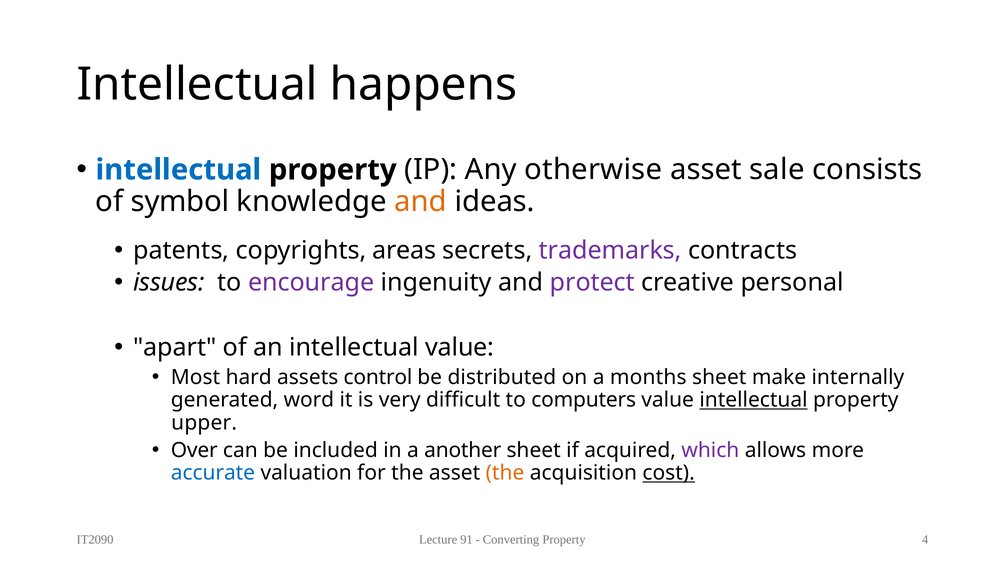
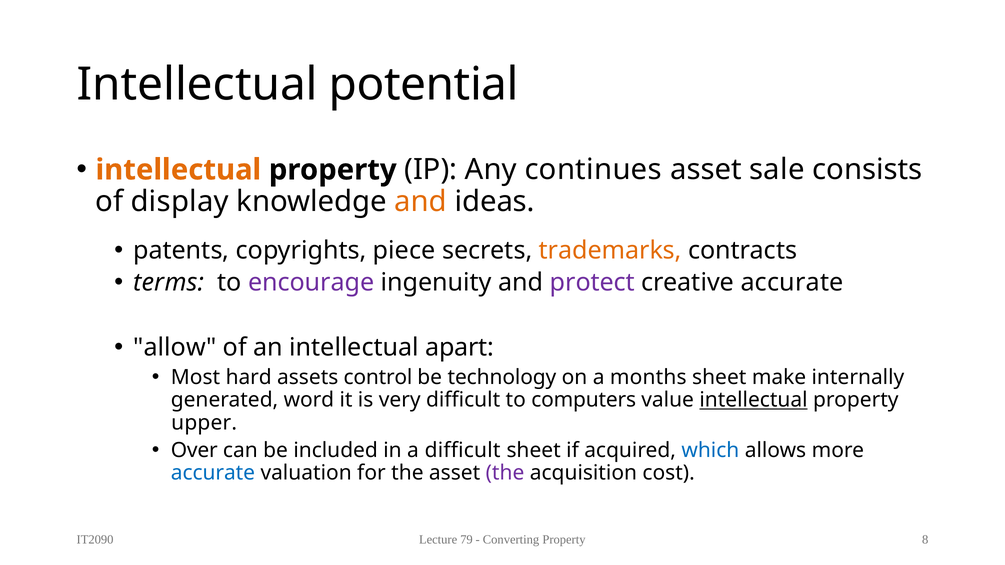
happens: happens -> potential
intellectual at (178, 170) colour: blue -> orange
otherwise: otherwise -> continues
symbol: symbol -> display
areas: areas -> piece
trademarks colour: purple -> orange
issues: issues -> terms
creative personal: personal -> accurate
apart: apart -> allow
intellectual value: value -> apart
distributed: distributed -> technology
a another: another -> difficult
which colour: purple -> blue
the at (505, 473) colour: orange -> purple
cost underline: present -> none
91: 91 -> 79
4: 4 -> 8
